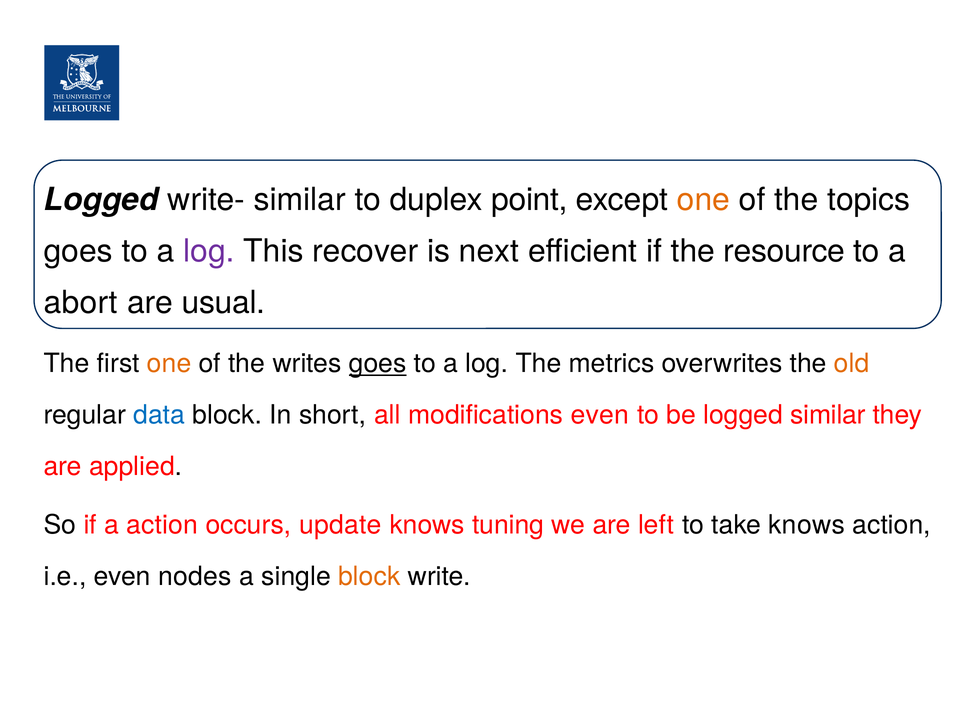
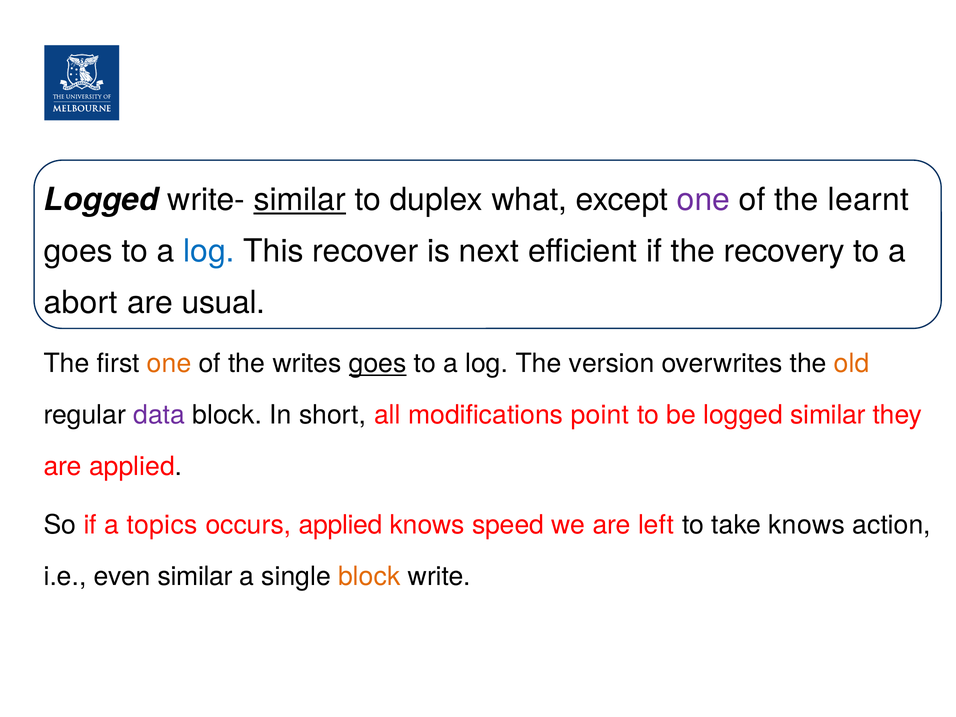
similar at (300, 200) underline: none -> present
point: point -> what
one at (703, 200) colour: orange -> purple
topics: topics -> learnt
log at (209, 251) colour: purple -> blue
resource: resource -> recovery
metrics: metrics -> version
data colour: blue -> purple
modifications even: even -> point
a action: action -> topics
occurs update: update -> applied
tuning: tuning -> speed
even nodes: nodes -> similar
